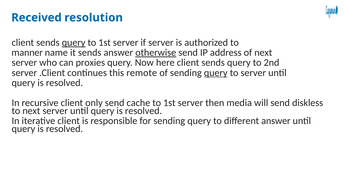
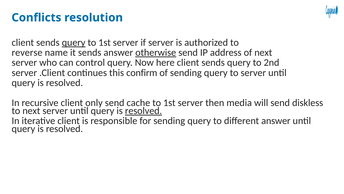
Received: Received -> Conflicts
manner: manner -> reverse
proxies: proxies -> control
remote: remote -> confirm
query at (216, 73) underline: present -> none
resolved at (144, 111) underline: none -> present
